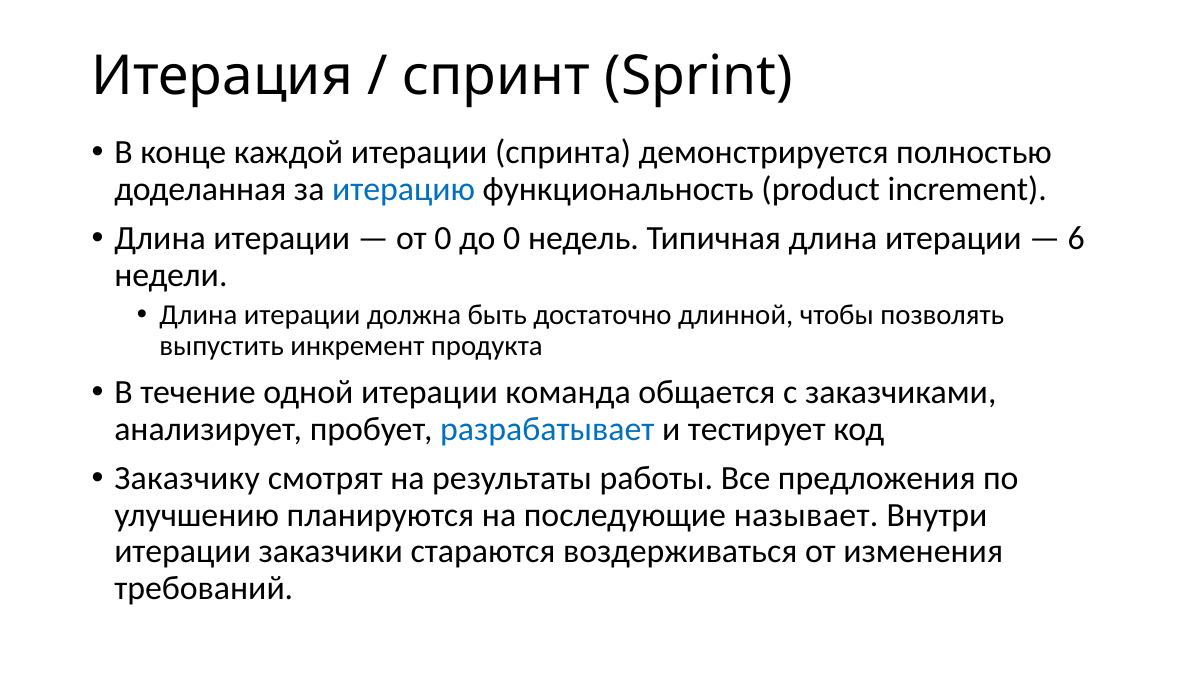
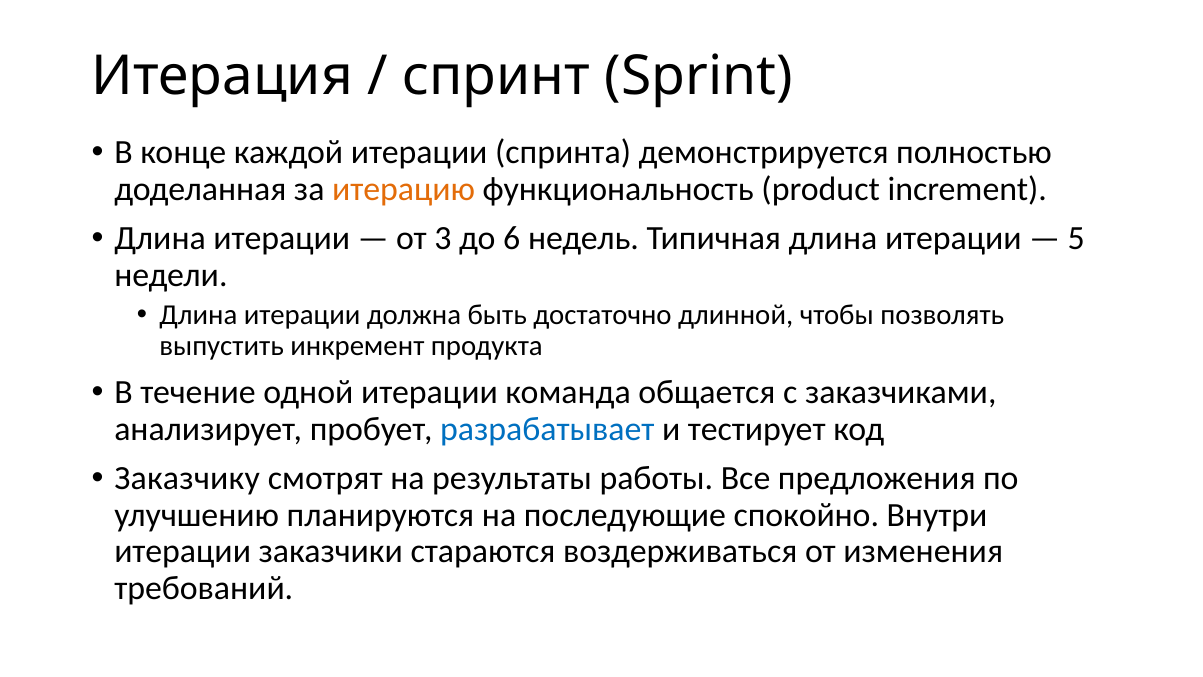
итерацию colour: blue -> orange
от 0: 0 -> 3
до 0: 0 -> 6
6: 6 -> 5
называет: называет -> спокойно
